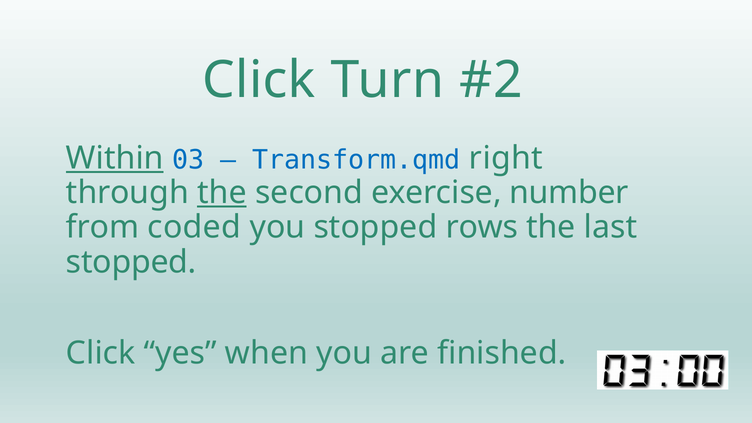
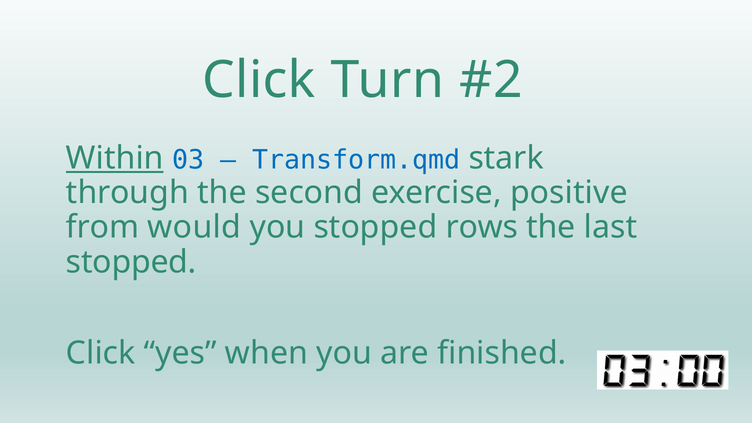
right: right -> stark
the at (222, 193) underline: present -> none
number: number -> positive
coded: coded -> would
